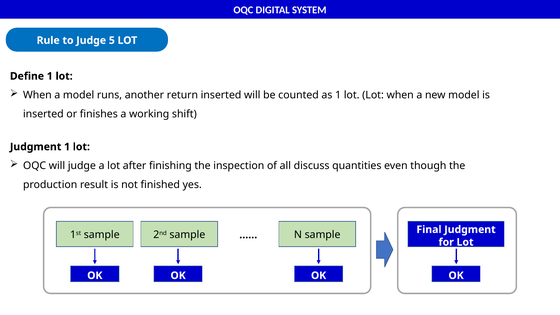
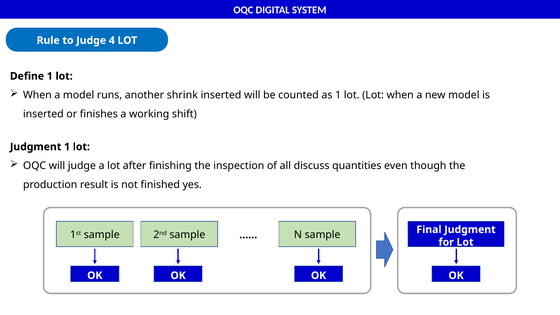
5: 5 -> 4
return: return -> shrink
